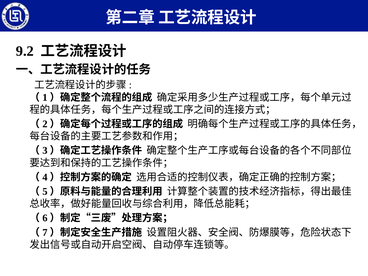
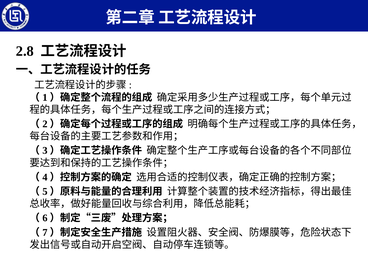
9.2: 9.2 -> 2.8
